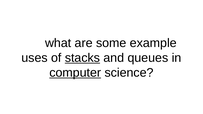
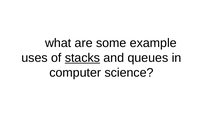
computer underline: present -> none
